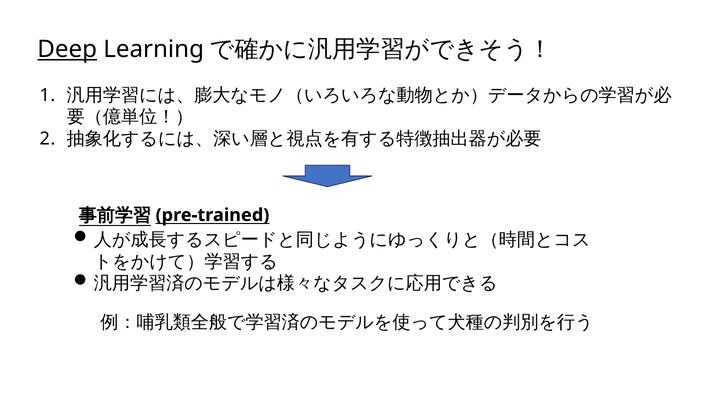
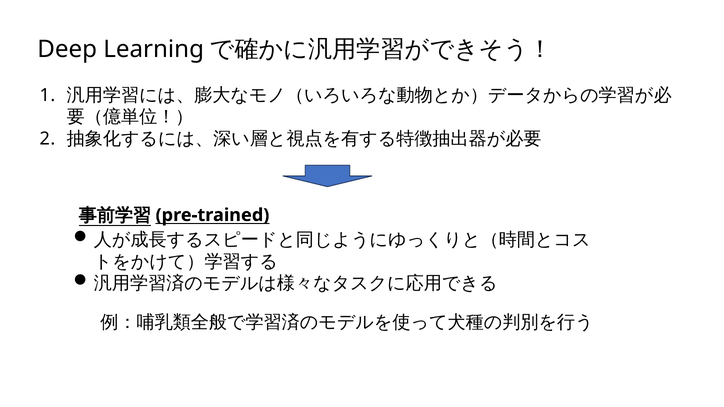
Deep underline: present -> none
